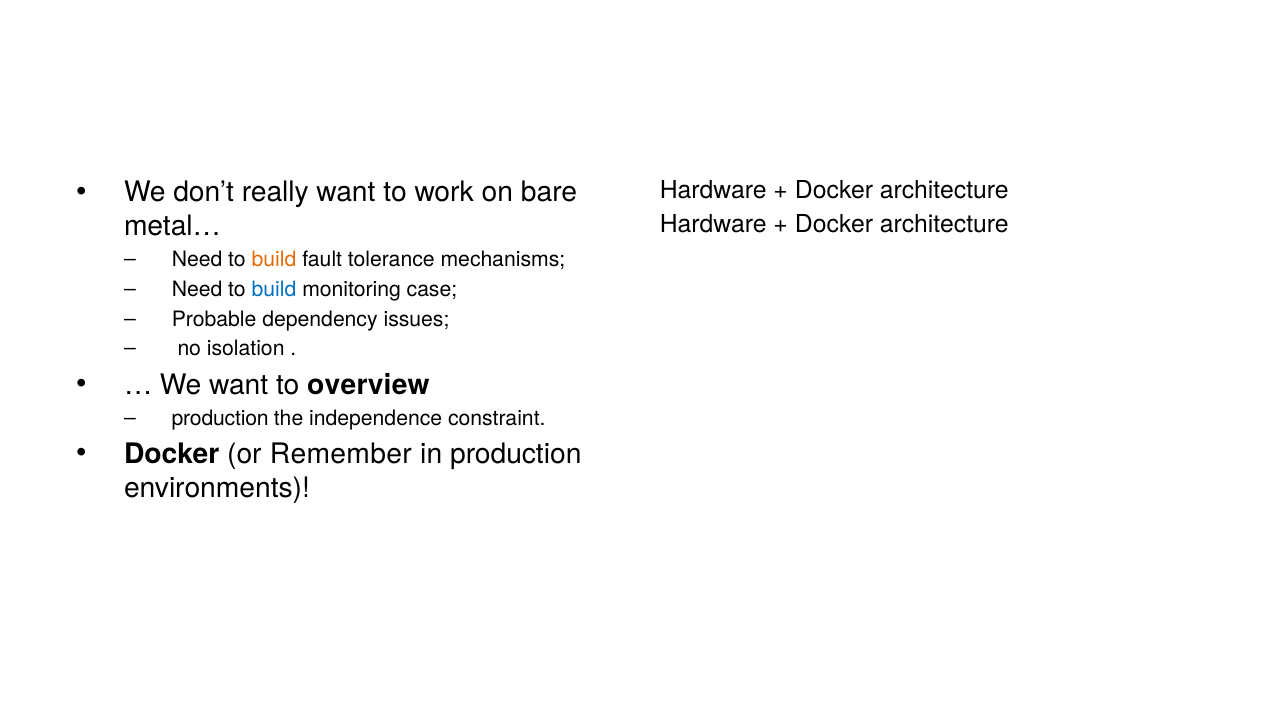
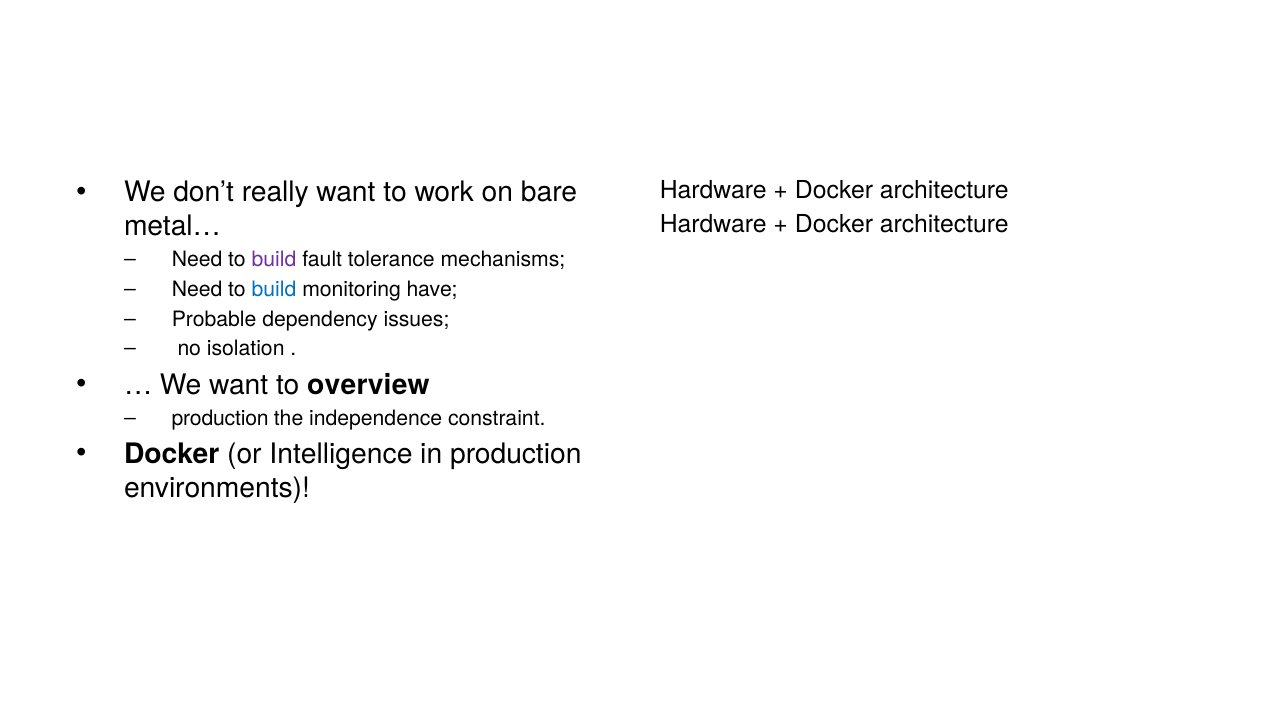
build at (274, 260) colour: orange -> purple
case: case -> have
Remember: Remember -> Intelligence
